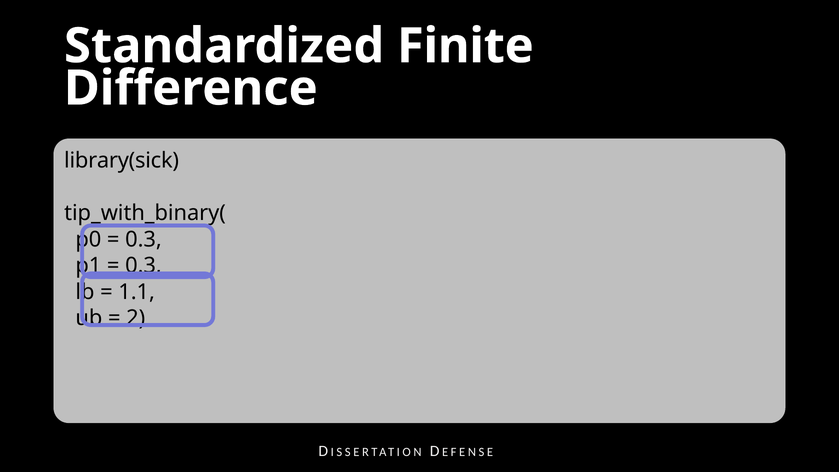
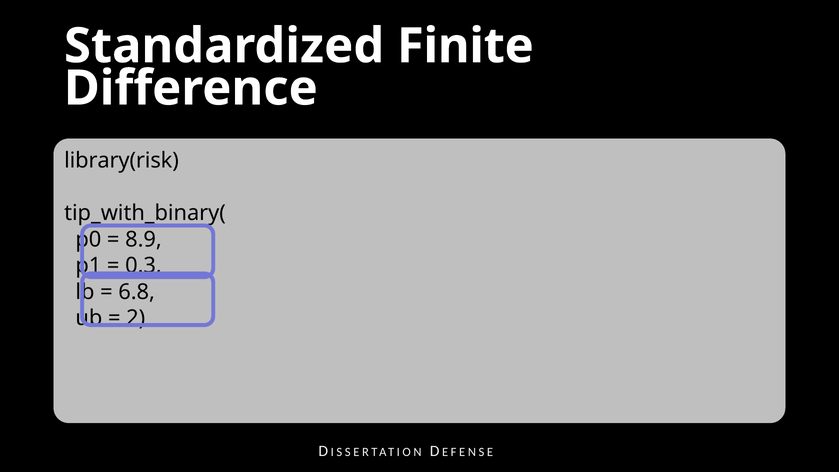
library(sick: library(sick -> library(risk
0.3 at (143, 239): 0.3 -> 8.9
1.1: 1.1 -> 6.8
